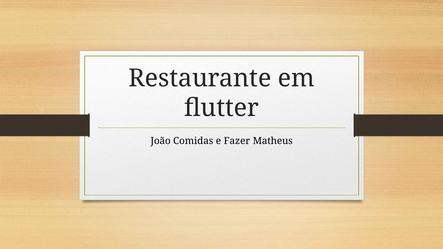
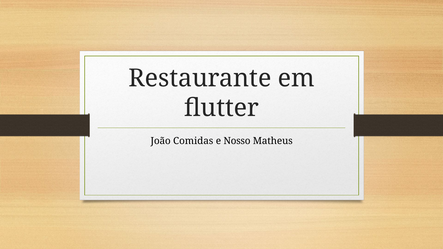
Fazer: Fazer -> Nosso
